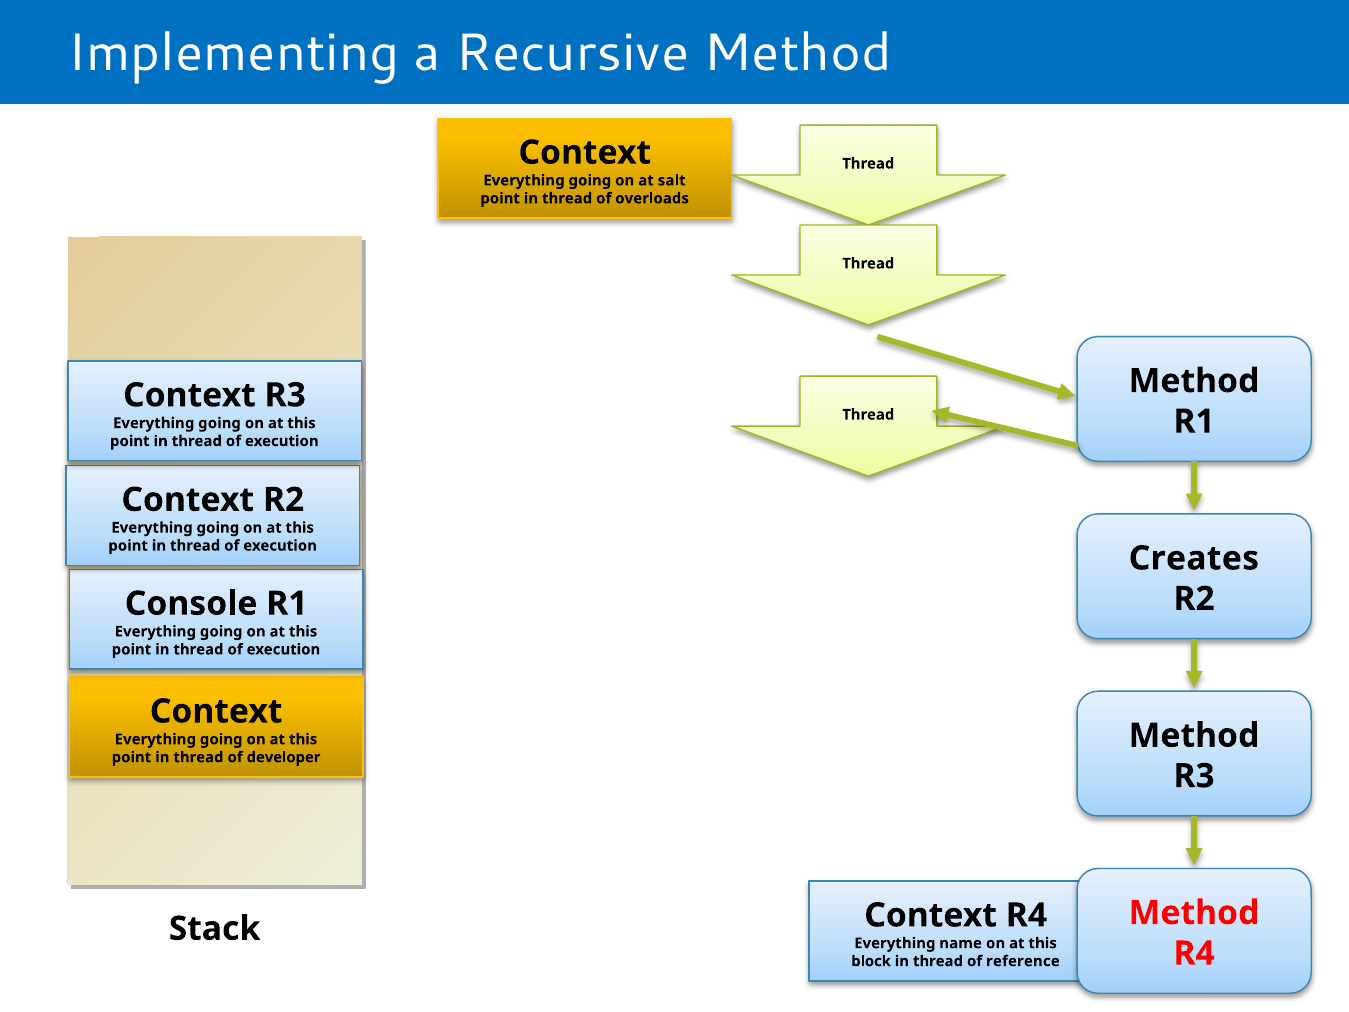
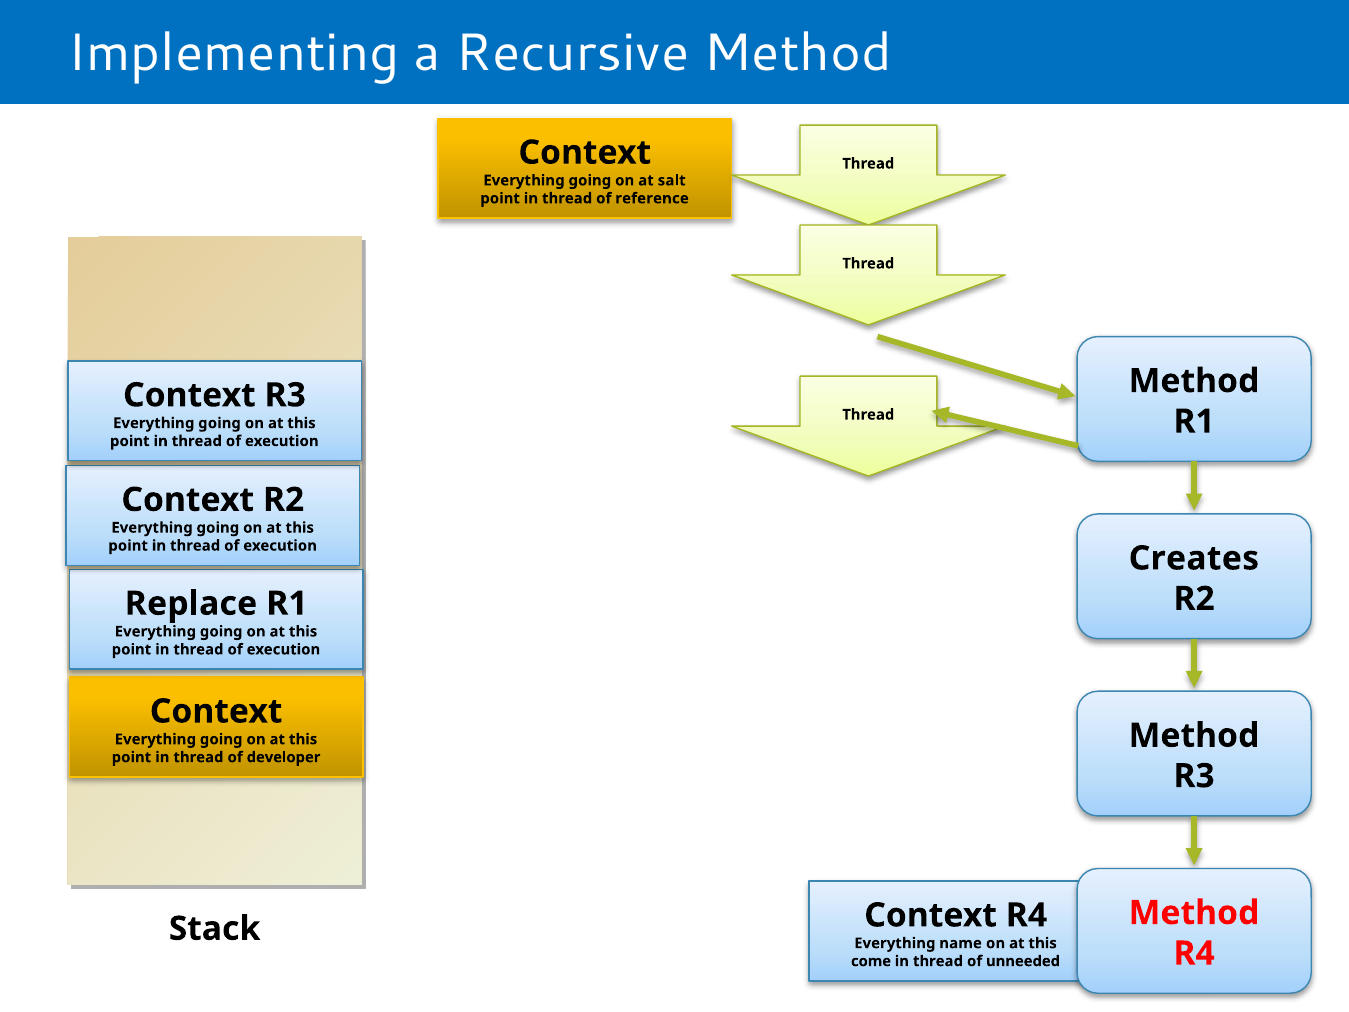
overloads: overloads -> reference
Console: Console -> Replace
block: block -> come
reference: reference -> unneeded
